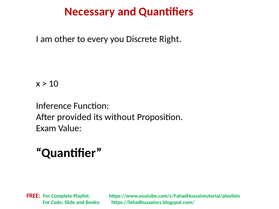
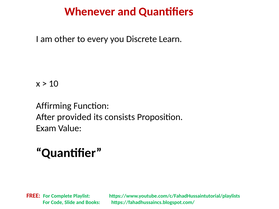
Necessary: Necessary -> Whenever
Right: Right -> Learn
Inference: Inference -> Affirming
without: without -> consists
